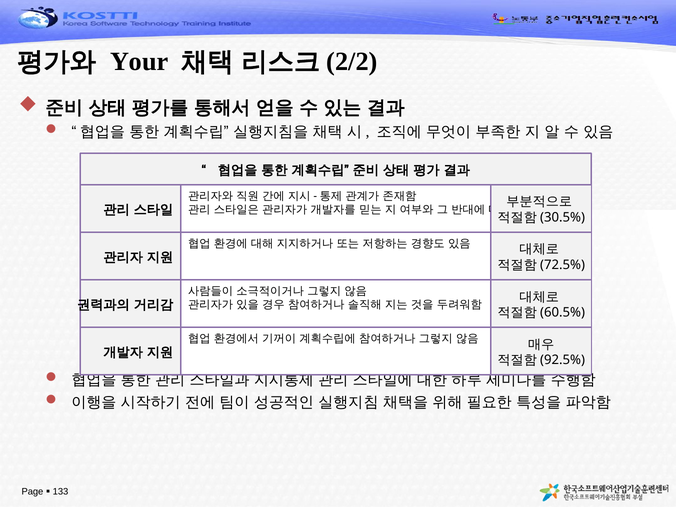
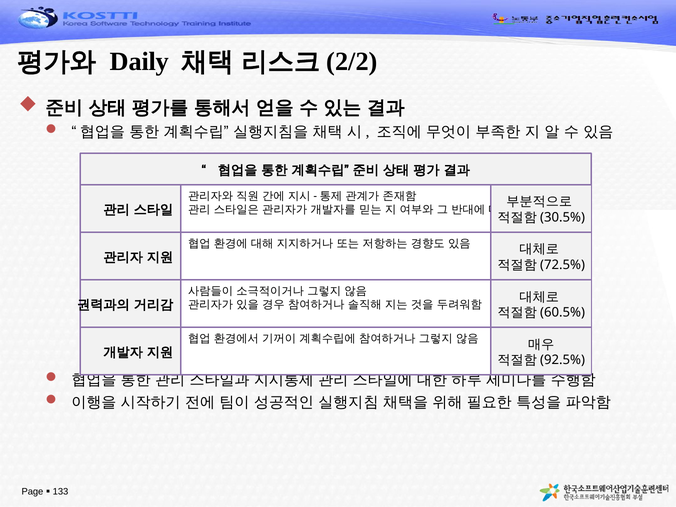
Your: Your -> Daily
